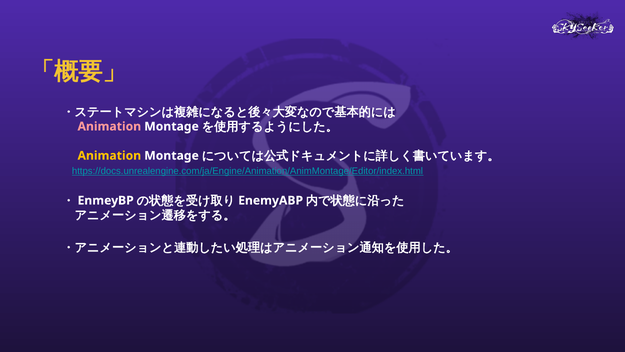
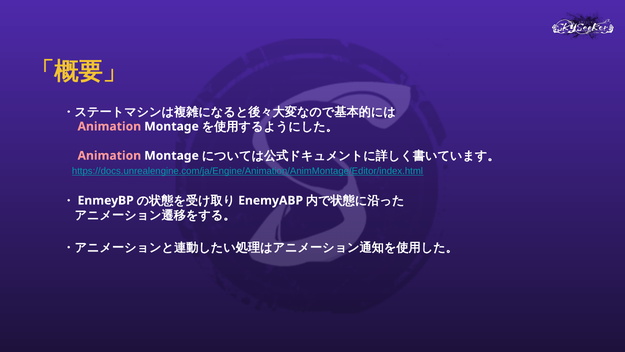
Animation at (109, 155) colour: yellow -> pink
